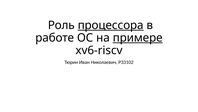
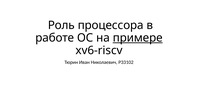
процессора underline: present -> none
